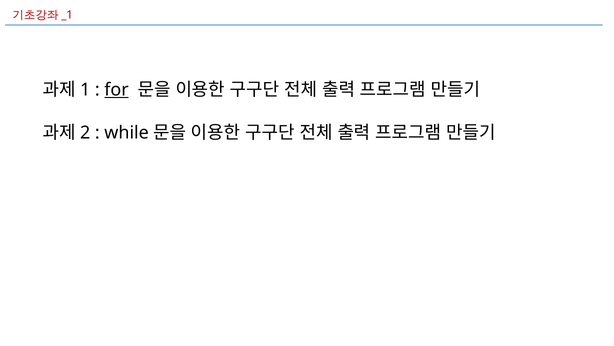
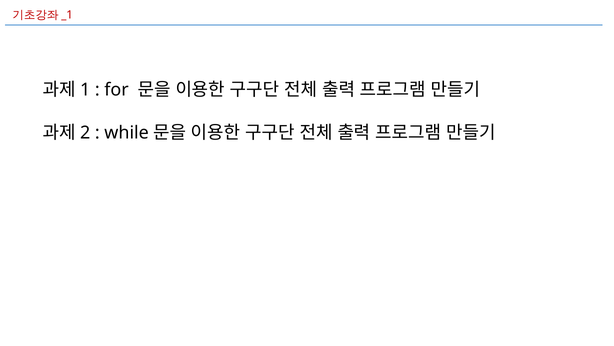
for underline: present -> none
